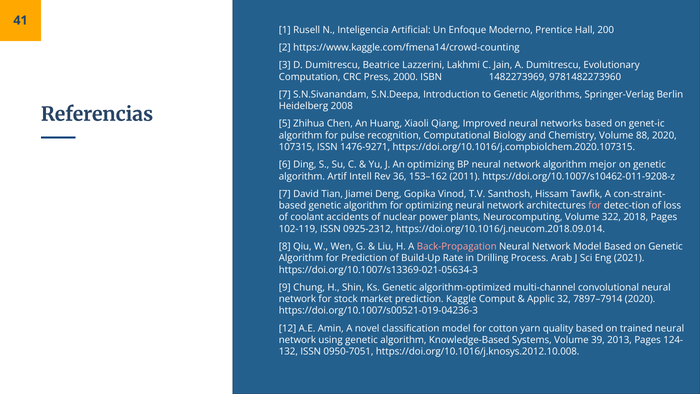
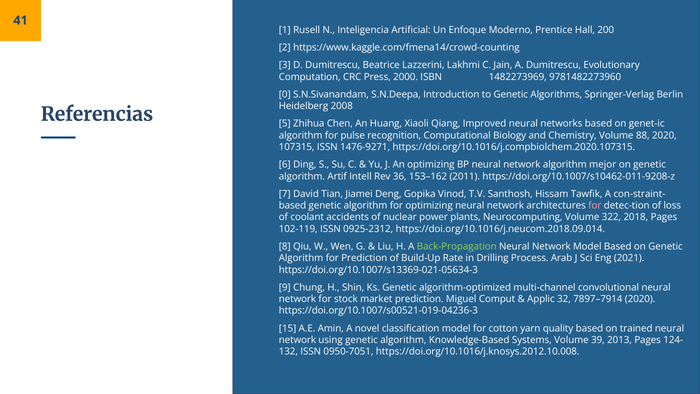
7 at (285, 94): 7 -> 0
Back-Propagation colour: pink -> light green
Kaggle: Kaggle -> Miguel
12: 12 -> 15
